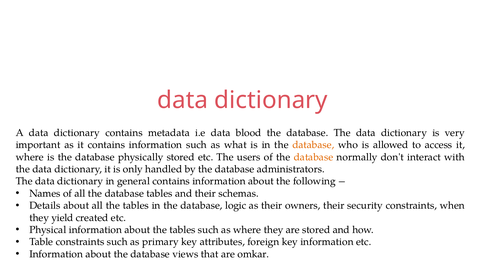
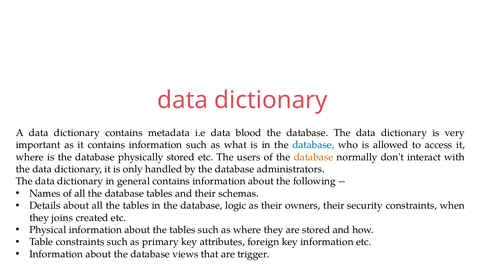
database at (313, 145) colour: orange -> blue
yield: yield -> joins
omkar: omkar -> trigger
